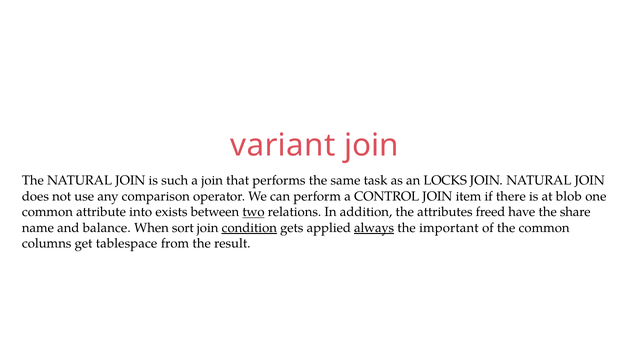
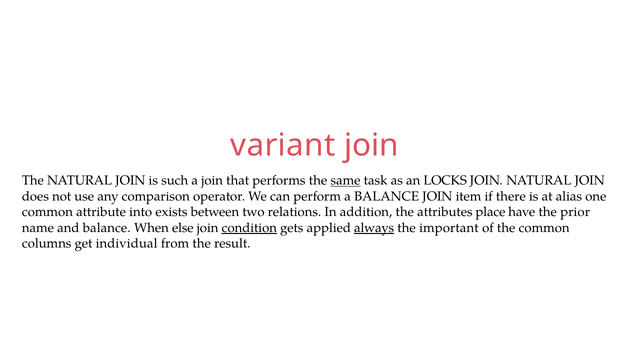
same underline: none -> present
a CONTROL: CONTROL -> BALANCE
blob: blob -> alias
two underline: present -> none
freed: freed -> place
share: share -> prior
sort: sort -> else
tablespace: tablespace -> individual
